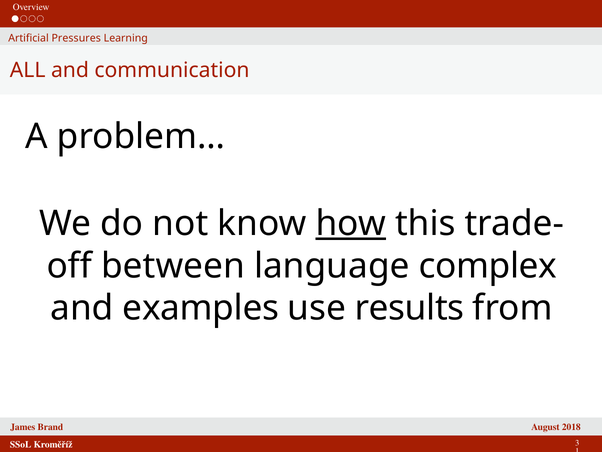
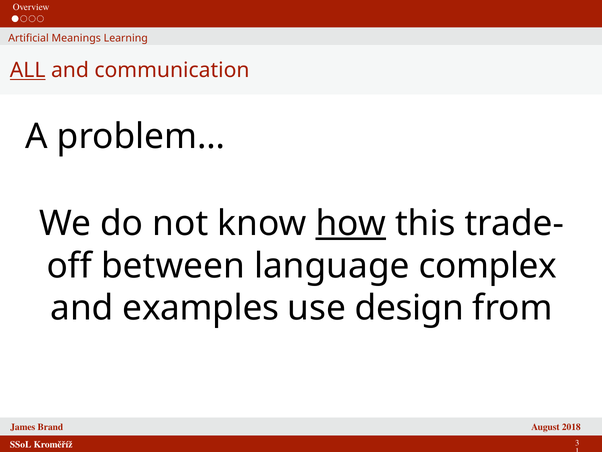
Pressures: Pressures -> Meanings
ALL underline: none -> present
results: results -> design
